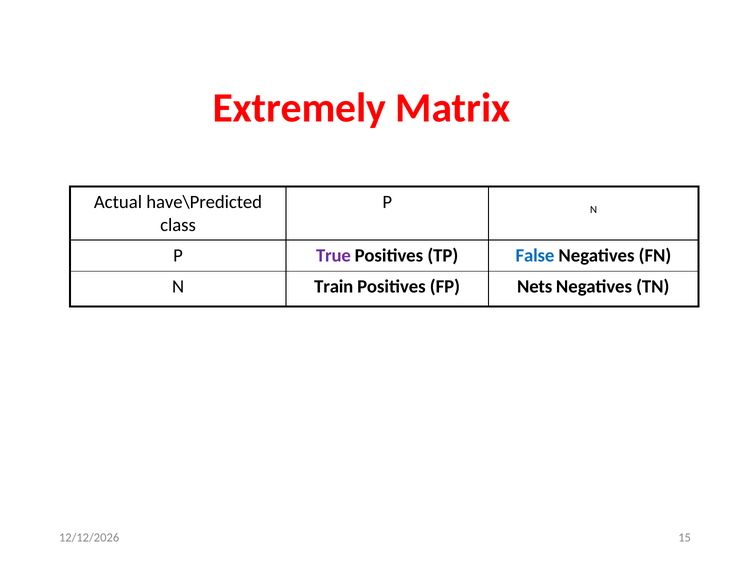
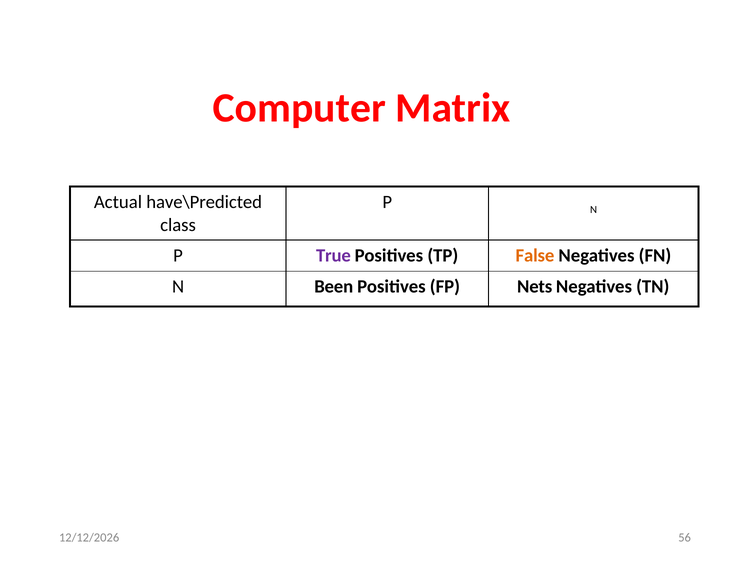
Extremely: Extremely -> Computer
False colour: blue -> orange
Train: Train -> Been
15: 15 -> 56
